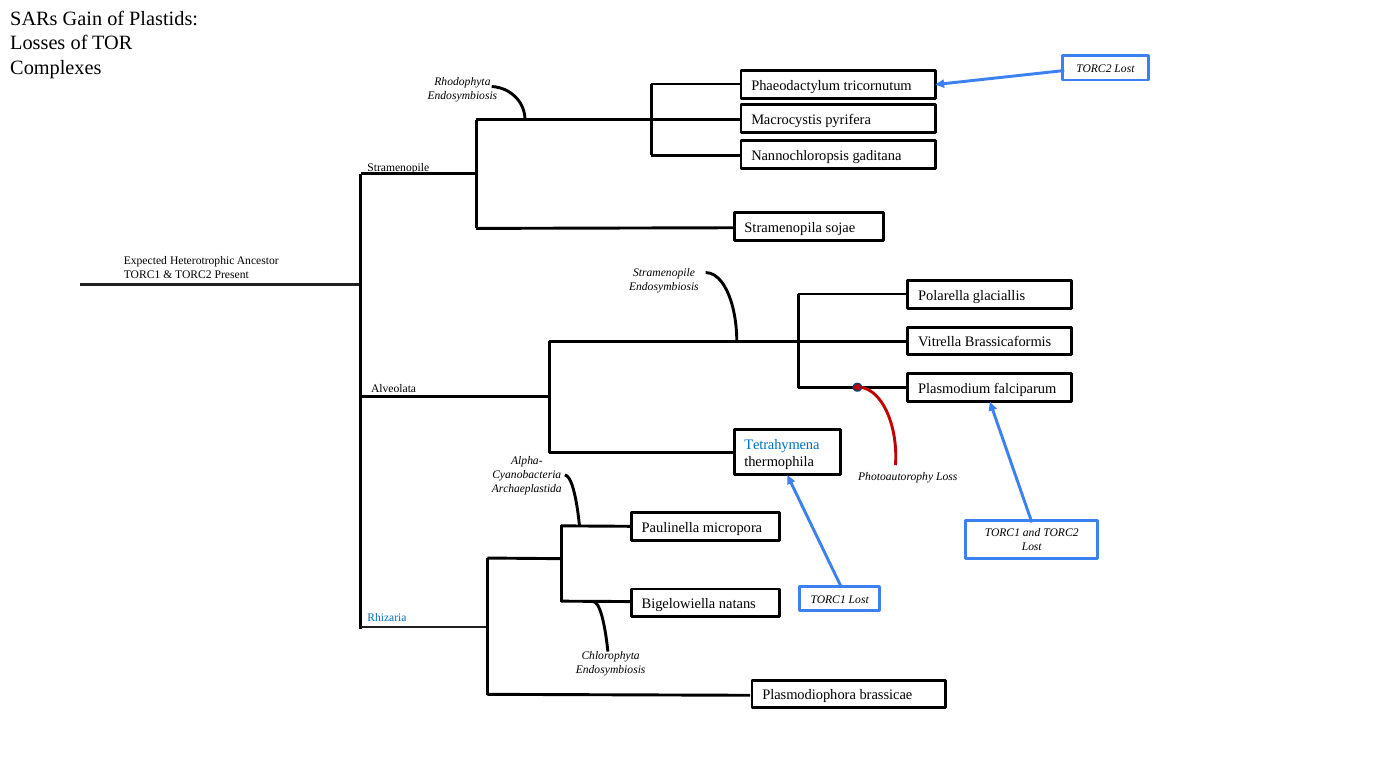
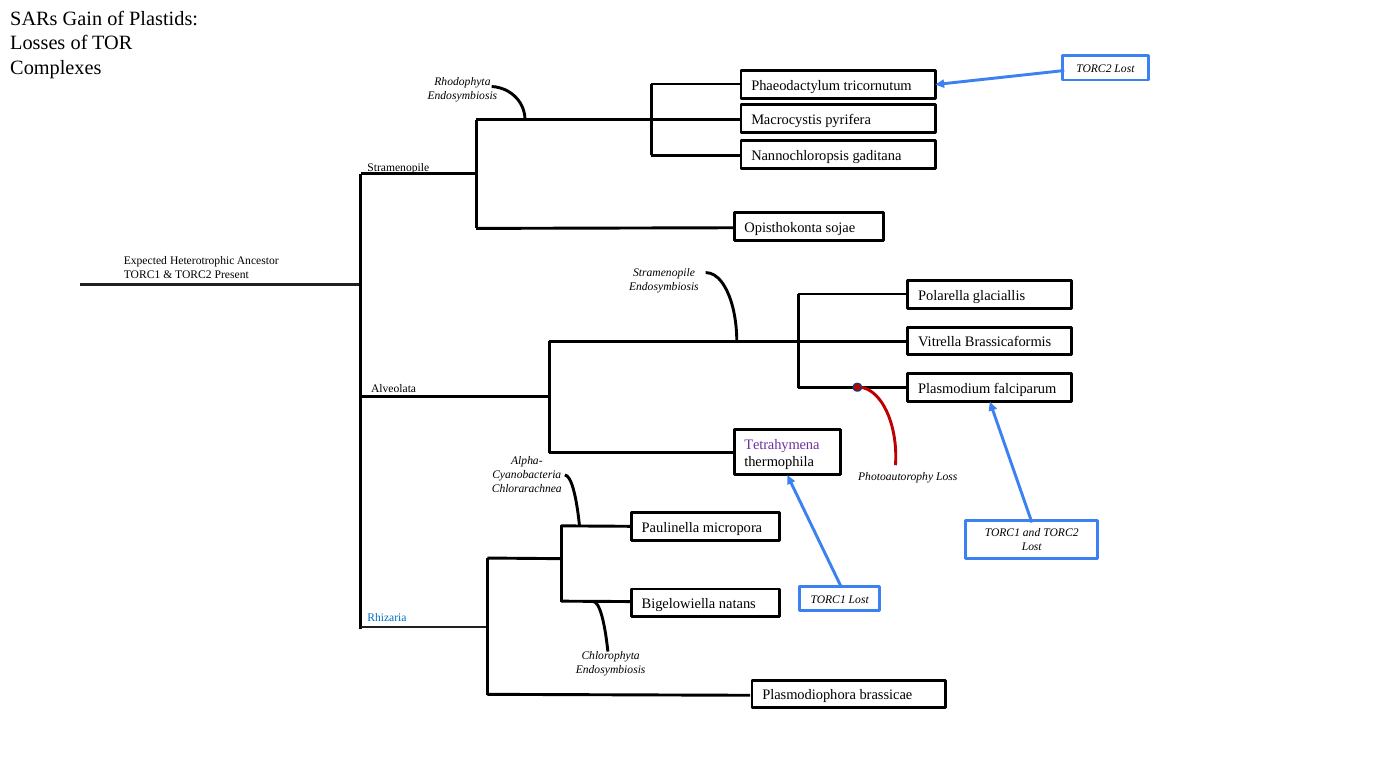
Stramenopila: Stramenopila -> Opisthokonta
Tetrahymena colour: blue -> purple
Archaeplastida: Archaeplastida -> Chlorarachnea
